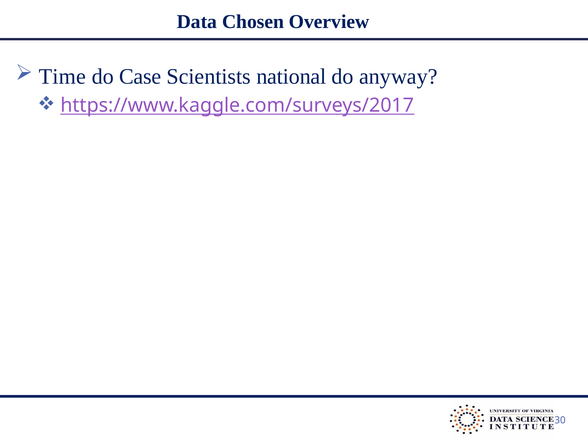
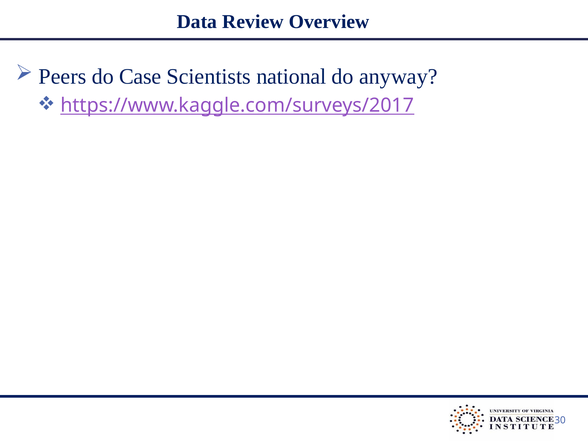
Chosen: Chosen -> Review
Time: Time -> Peers
